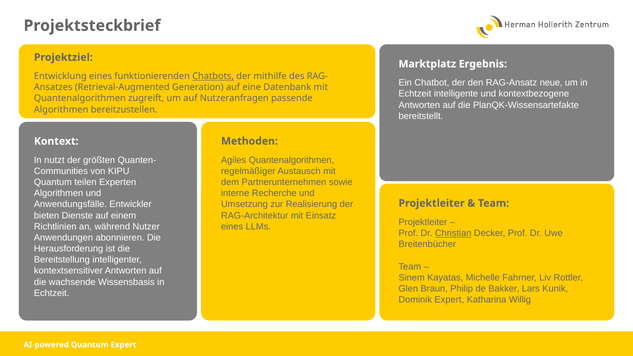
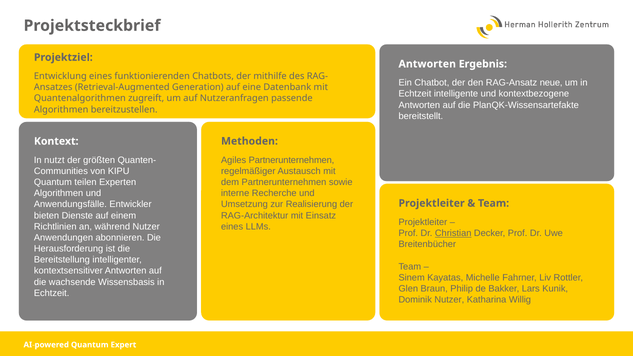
Marktplatz at (427, 64): Marktplatz -> Antworten
Chatbots underline: present -> none
Agiles Quantenalgorithmen: Quantenalgorithmen -> Partnerunternehmen
Dominik Expert: Expert -> Nutzer
